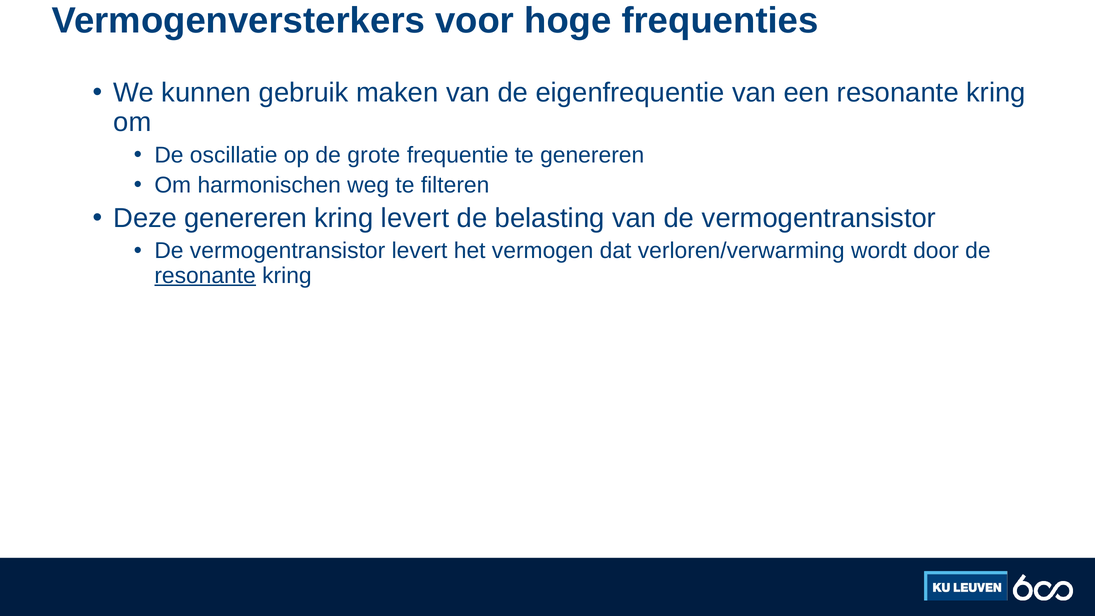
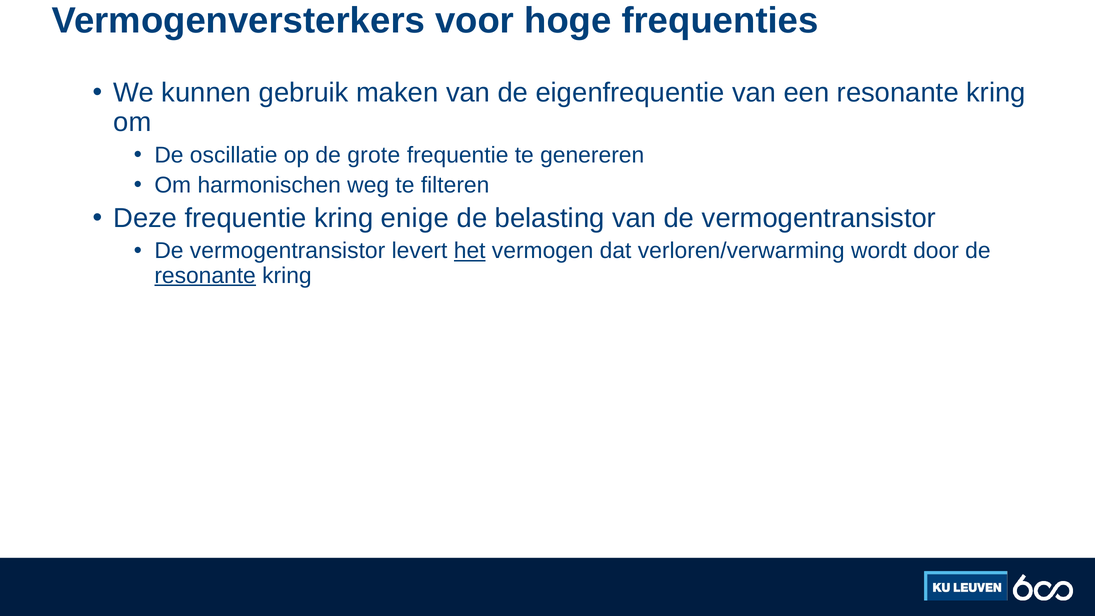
Deze genereren: genereren -> frequentie
kring levert: levert -> enige
het underline: none -> present
